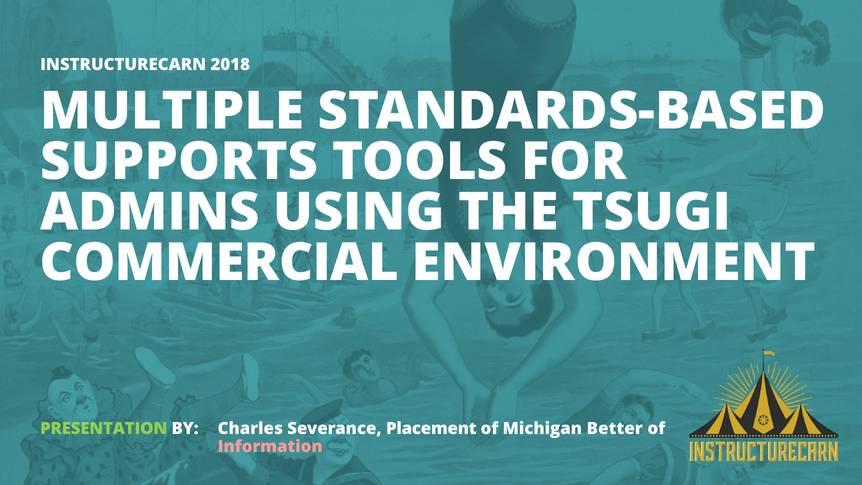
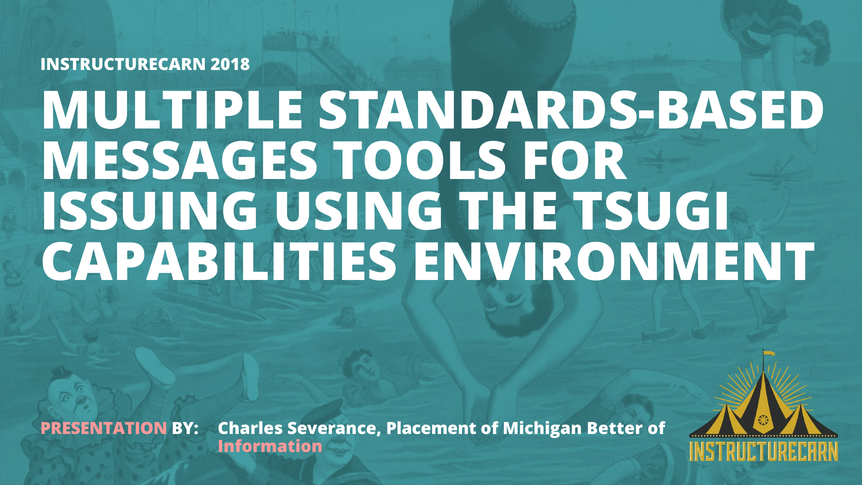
SUPPORTS: SUPPORTS -> MESSAGES
ADMINS: ADMINS -> ISSUING
COMMERCIAL: COMMERCIAL -> CAPABILITIES
PRESENTATION colour: light green -> pink
